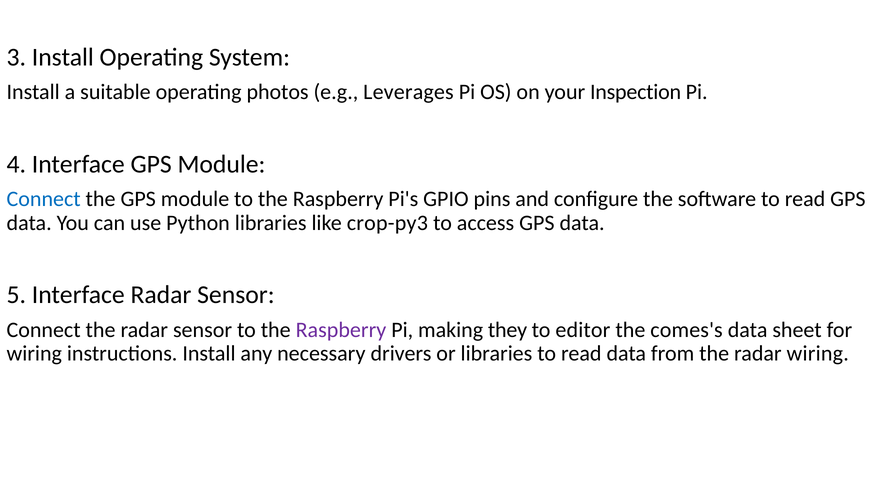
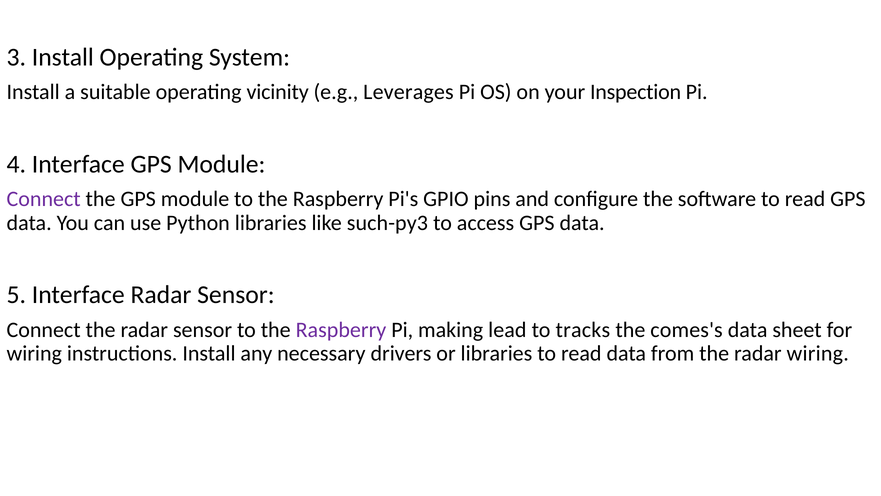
photos: photos -> vicinity
Connect at (44, 199) colour: blue -> purple
crop-py3: crop-py3 -> such-py3
they: they -> lead
editor: editor -> tracks
